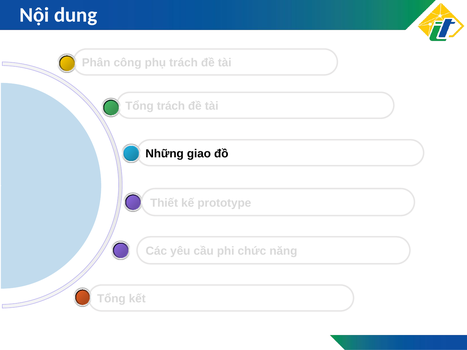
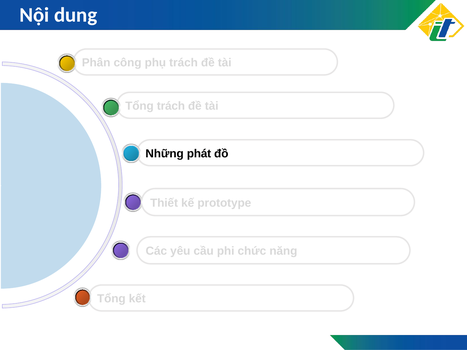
giao: giao -> phát
